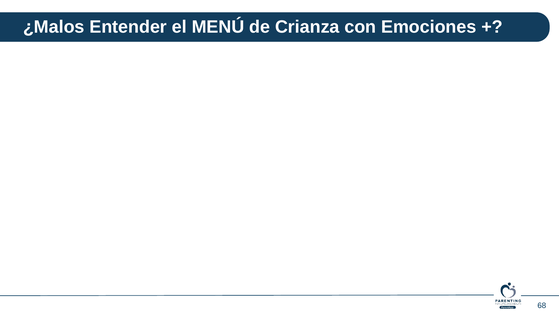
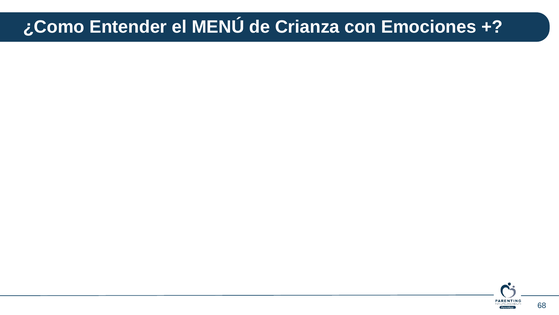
¿Malos: ¿Malos -> ¿Como
